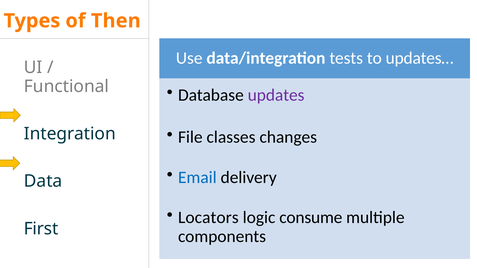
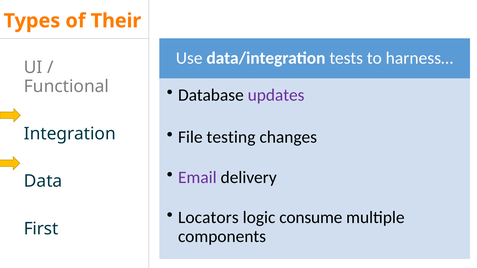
Then: Then -> Their
updates…: updates… -> harness…
classes: classes -> testing
Email colour: blue -> purple
